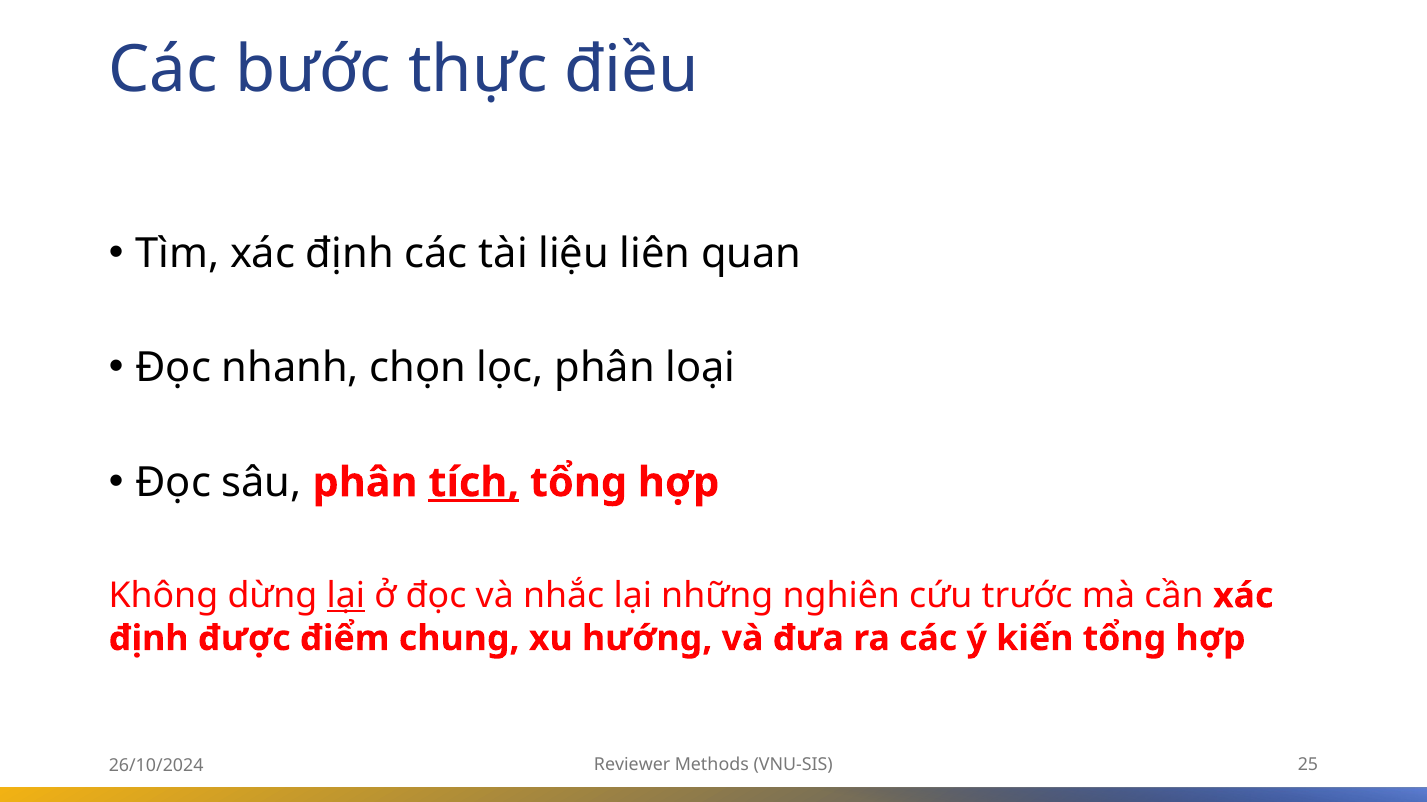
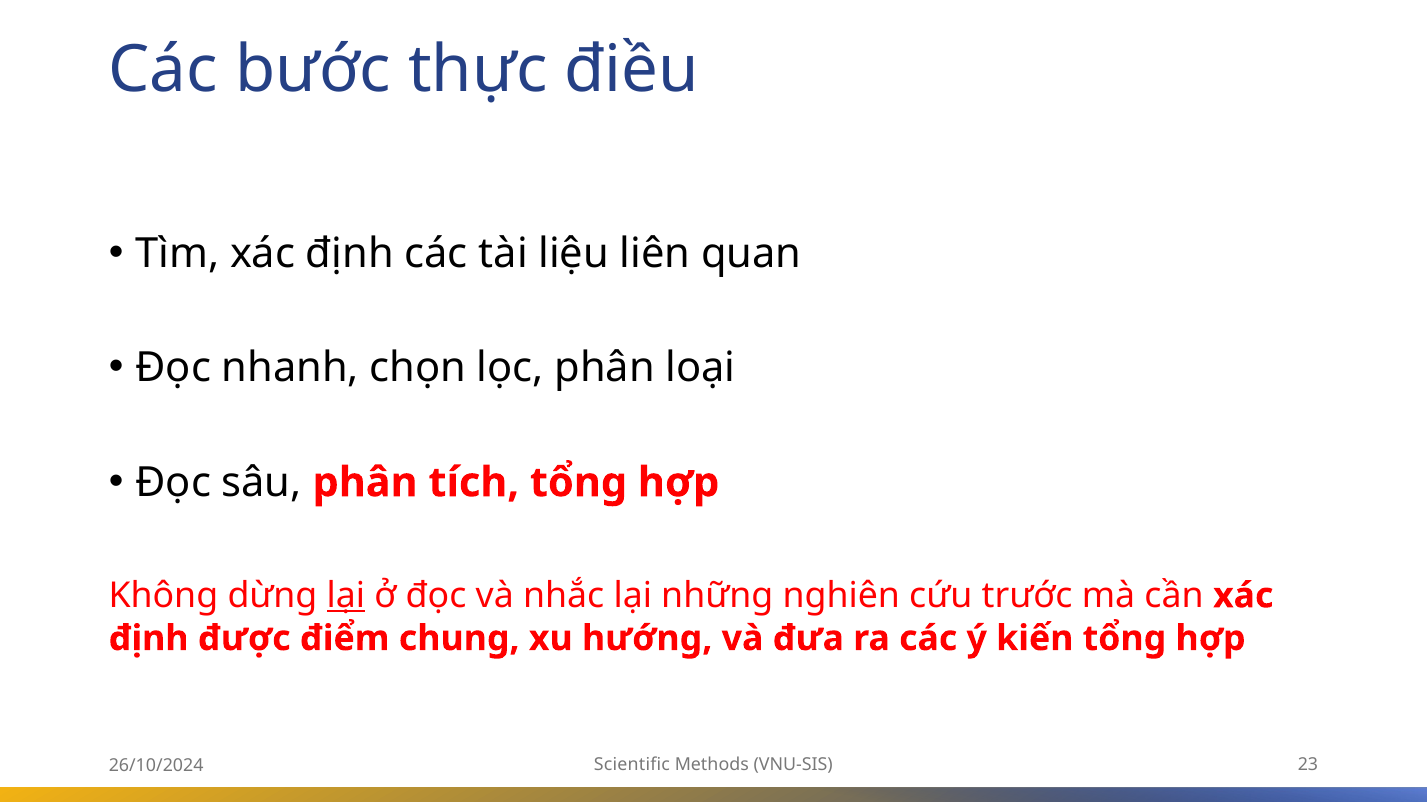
tích underline: present -> none
Reviewer: Reviewer -> Scientific
25: 25 -> 23
